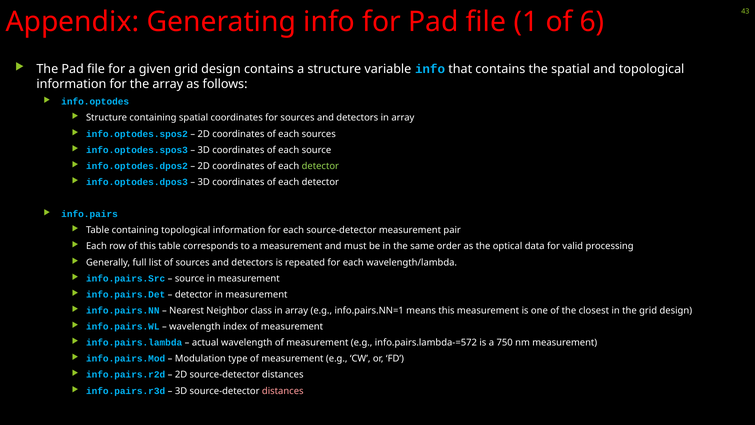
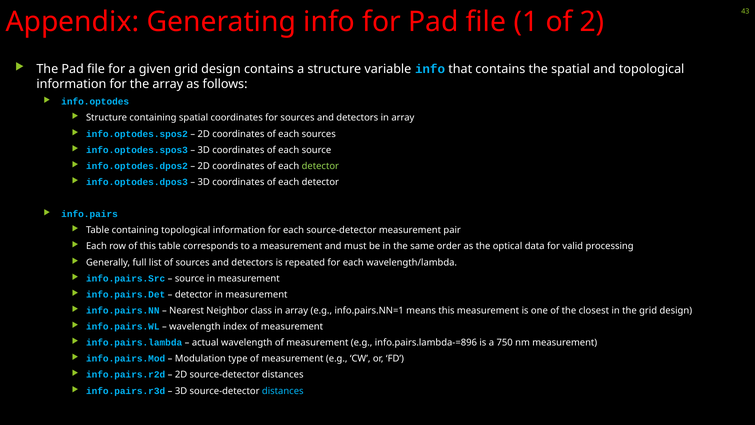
6: 6 -> 2
info.pairs.lambda-=572: info.pairs.lambda-=572 -> info.pairs.lambda-=896
distances at (283, 391) colour: pink -> light blue
